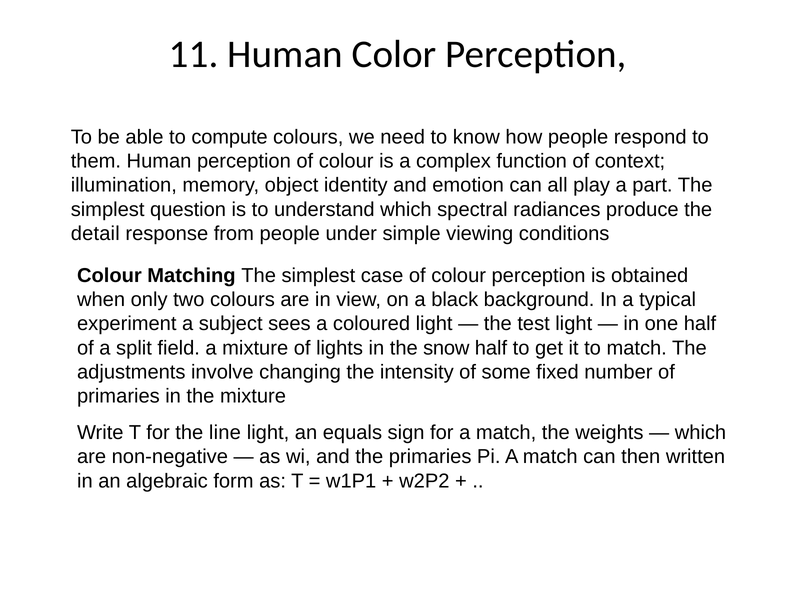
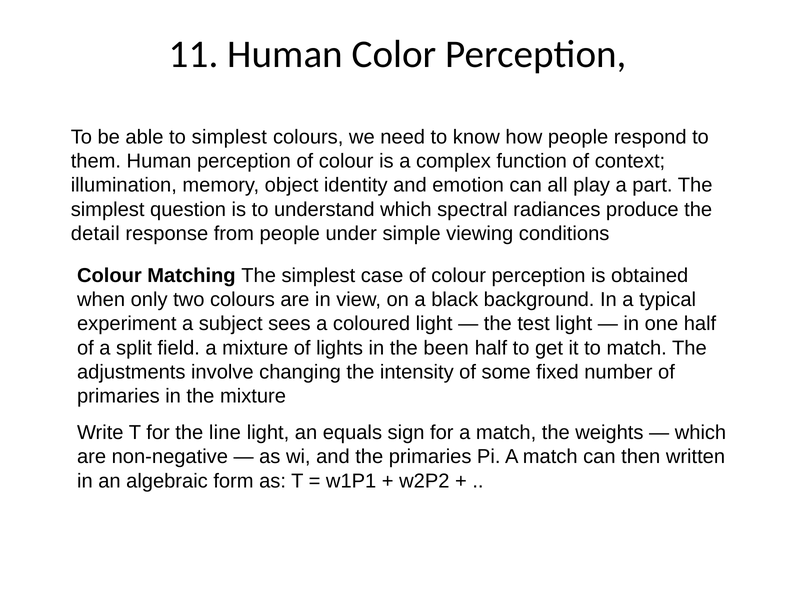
to compute: compute -> simplest
snow: snow -> been
